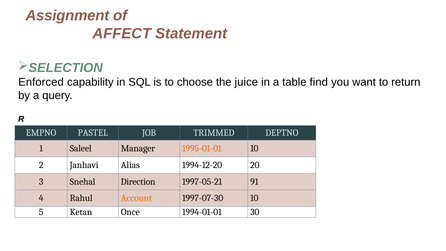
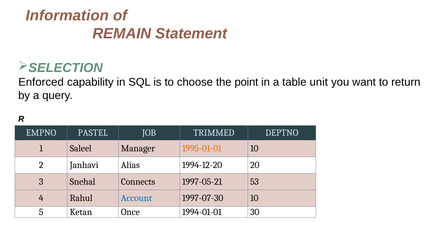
Assignment: Assignment -> Information
AFFECT: AFFECT -> REMAIN
juice: juice -> point
find: find -> unit
Direction: Direction -> Connects
91: 91 -> 53
Account colour: orange -> blue
